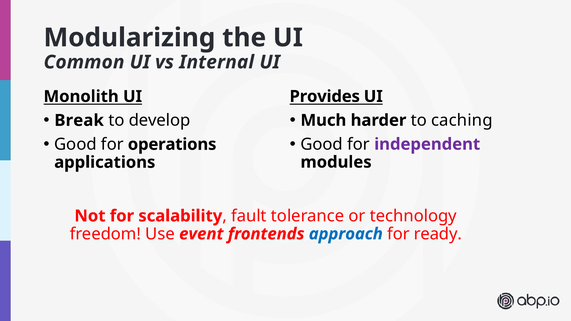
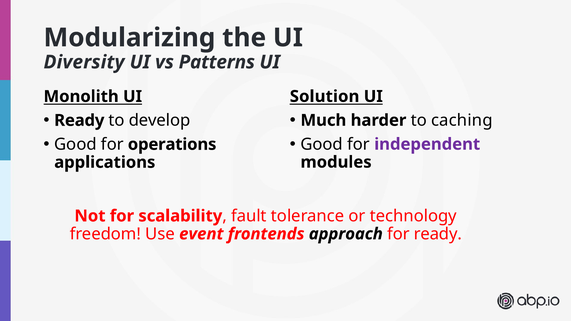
Common: Common -> Diversity
Internal: Internal -> Patterns
Provides: Provides -> Solution
Break at (79, 120): Break -> Ready
approach colour: blue -> black
